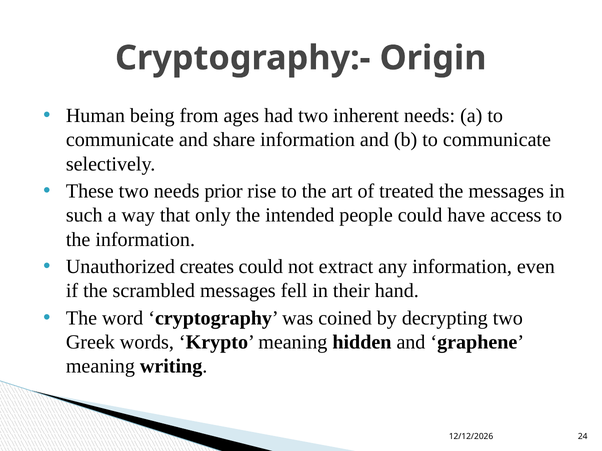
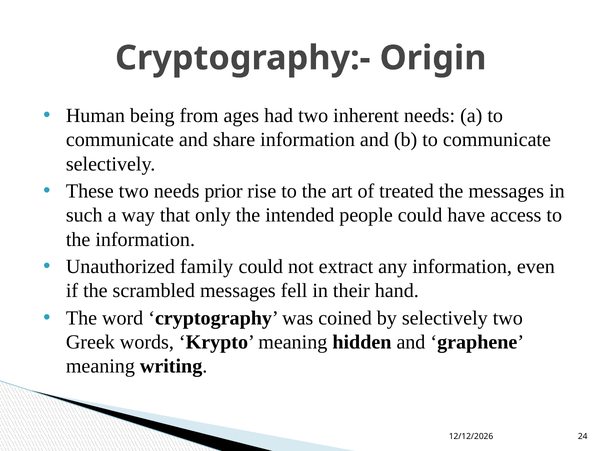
creates: creates -> family
by decrypting: decrypting -> selectively
